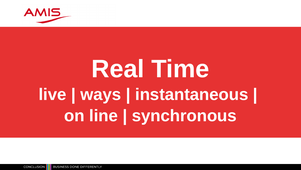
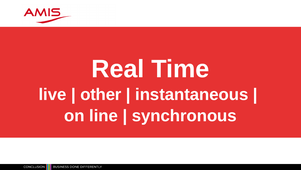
ways: ways -> other
